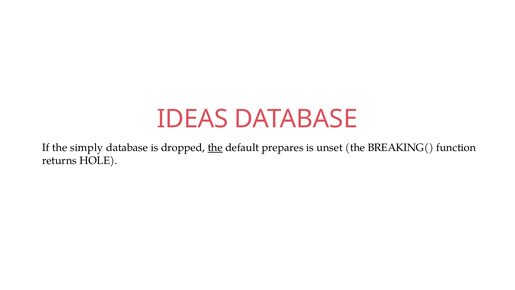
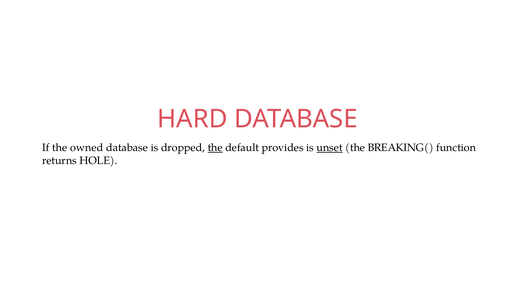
IDEAS: IDEAS -> HARD
simply: simply -> owned
prepares: prepares -> provides
unset underline: none -> present
